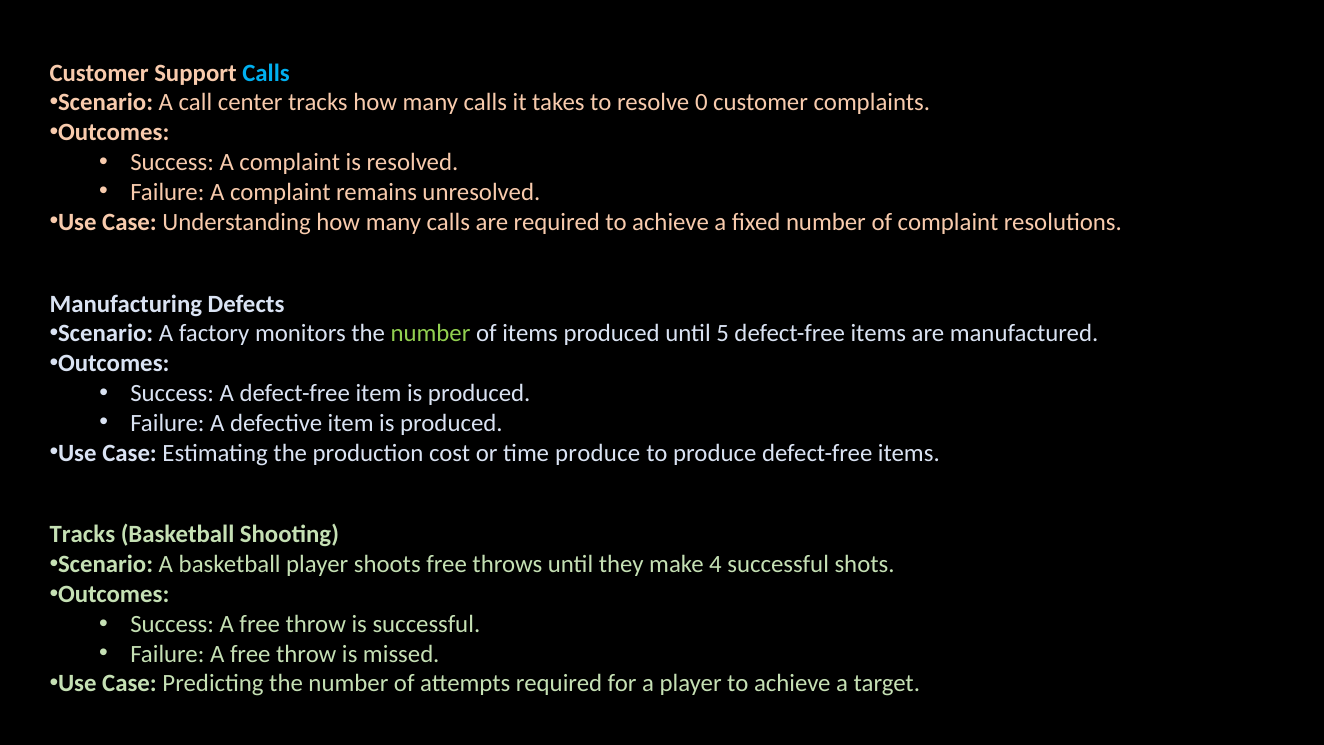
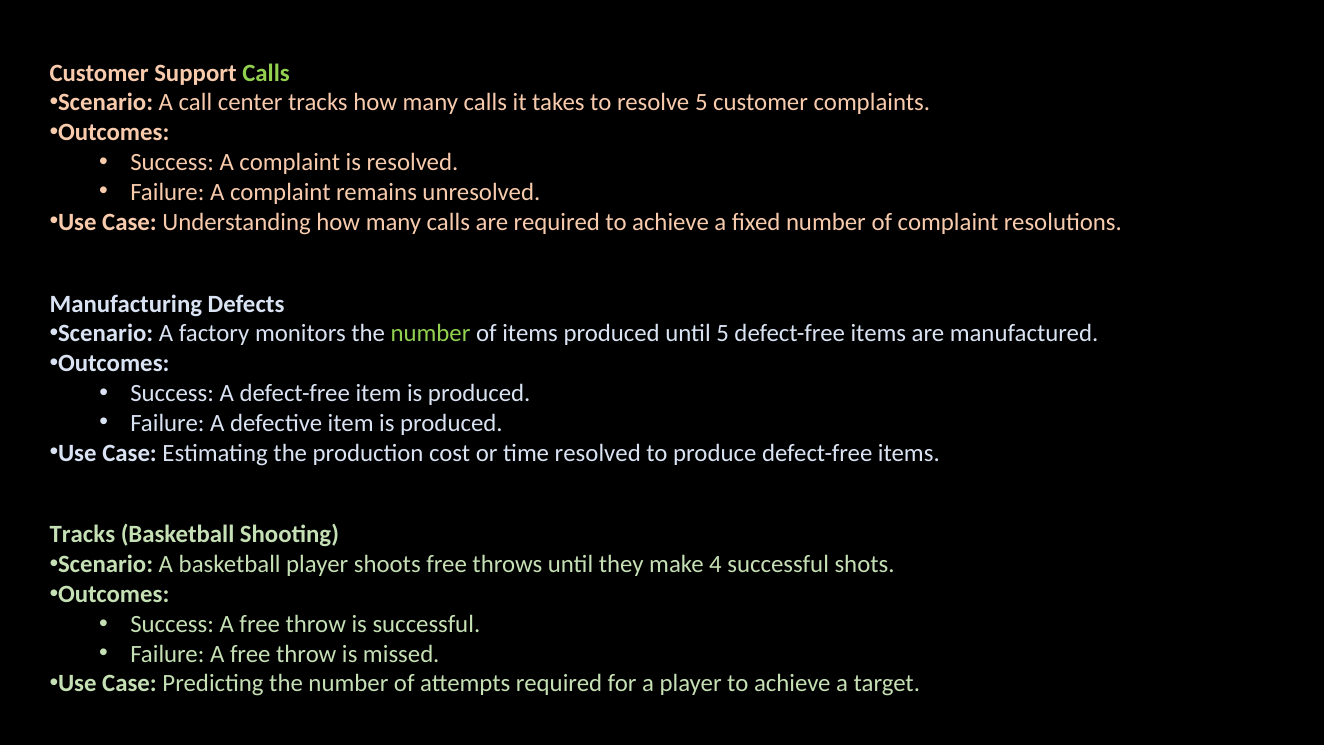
Calls at (266, 73) colour: light blue -> light green
resolve 0: 0 -> 5
time produce: produce -> resolved
